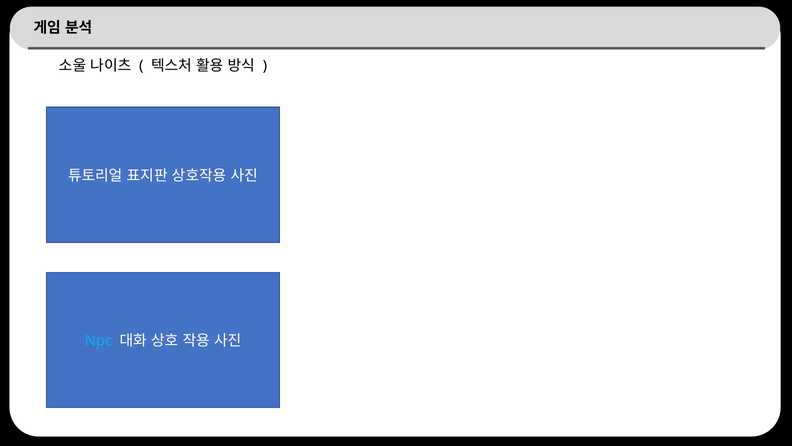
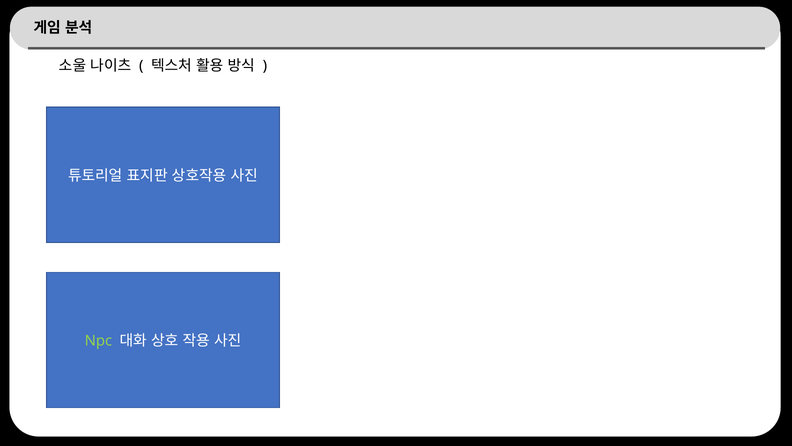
Npc colour: light blue -> light green
